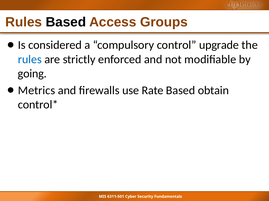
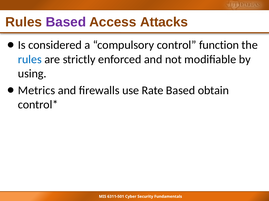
Based at (66, 22) colour: black -> purple
Groups: Groups -> Attacks
upgrade: upgrade -> function
going: going -> using
